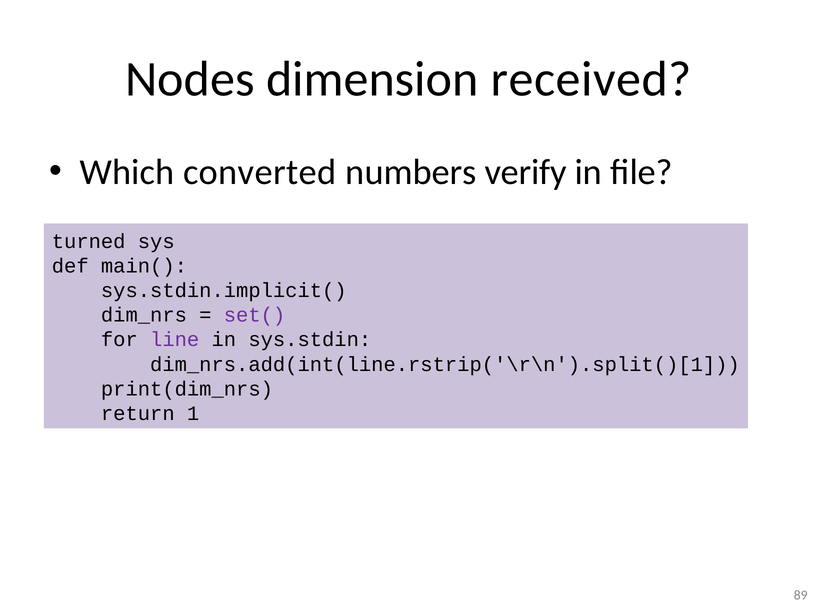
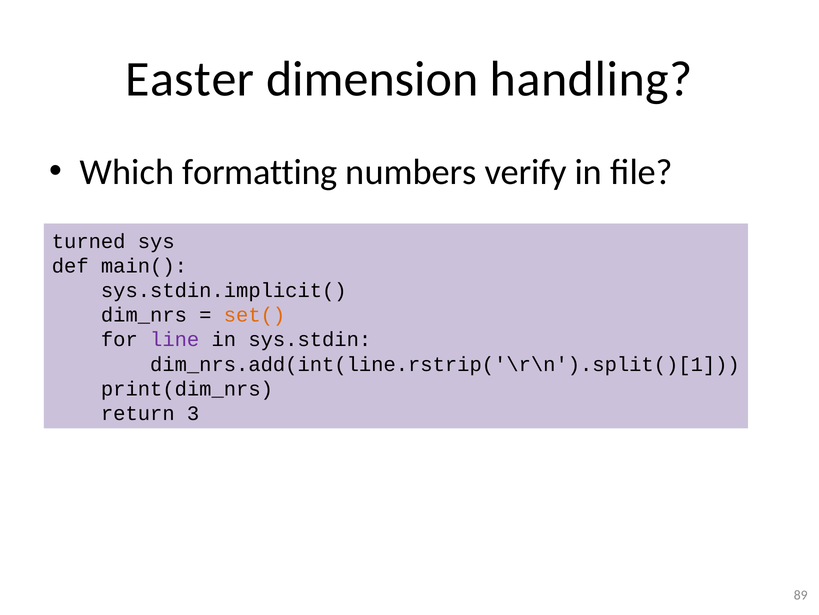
Nodes: Nodes -> Easter
received: received -> handling
converted: converted -> formatting
set( colour: purple -> orange
1: 1 -> 3
